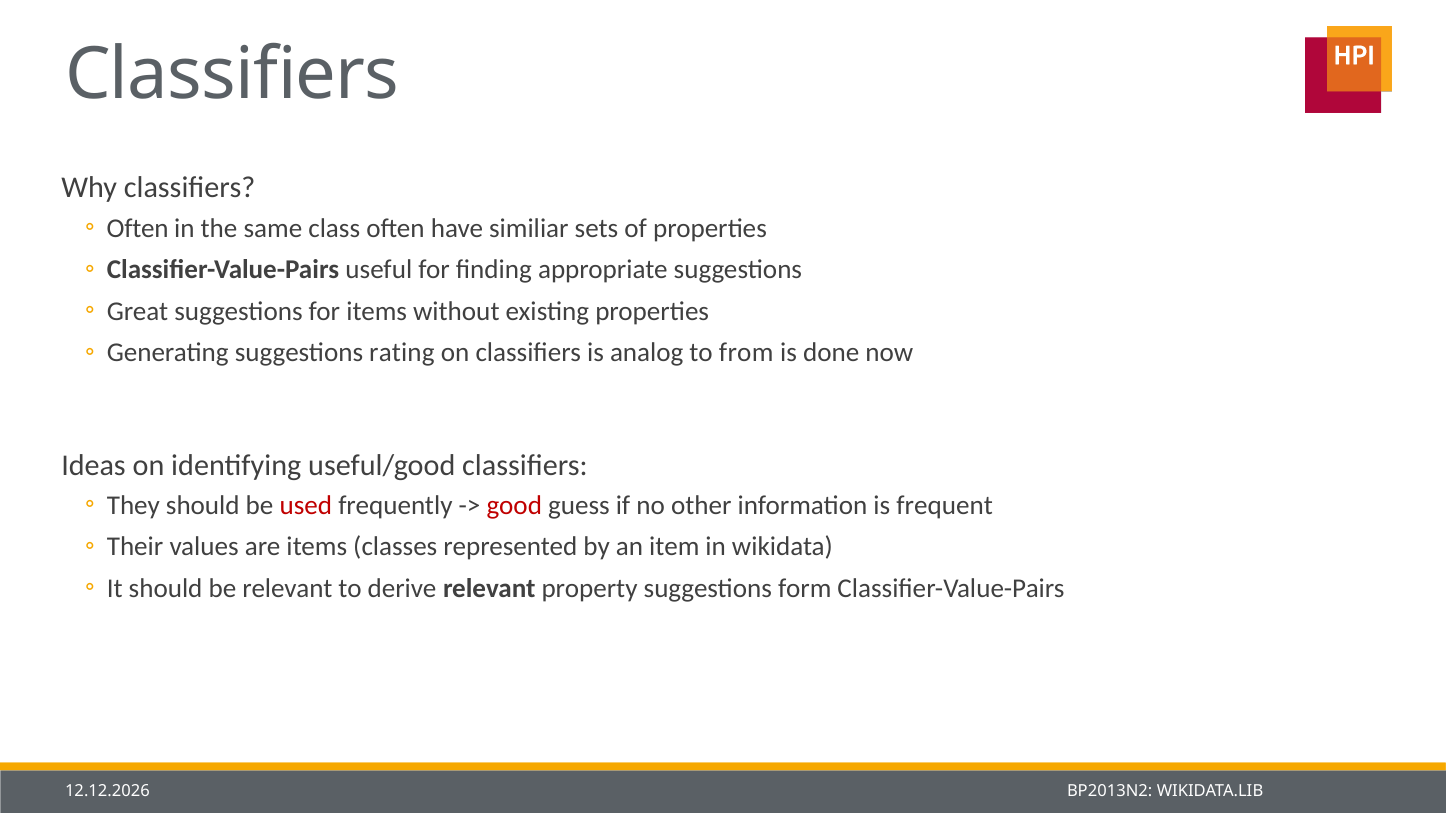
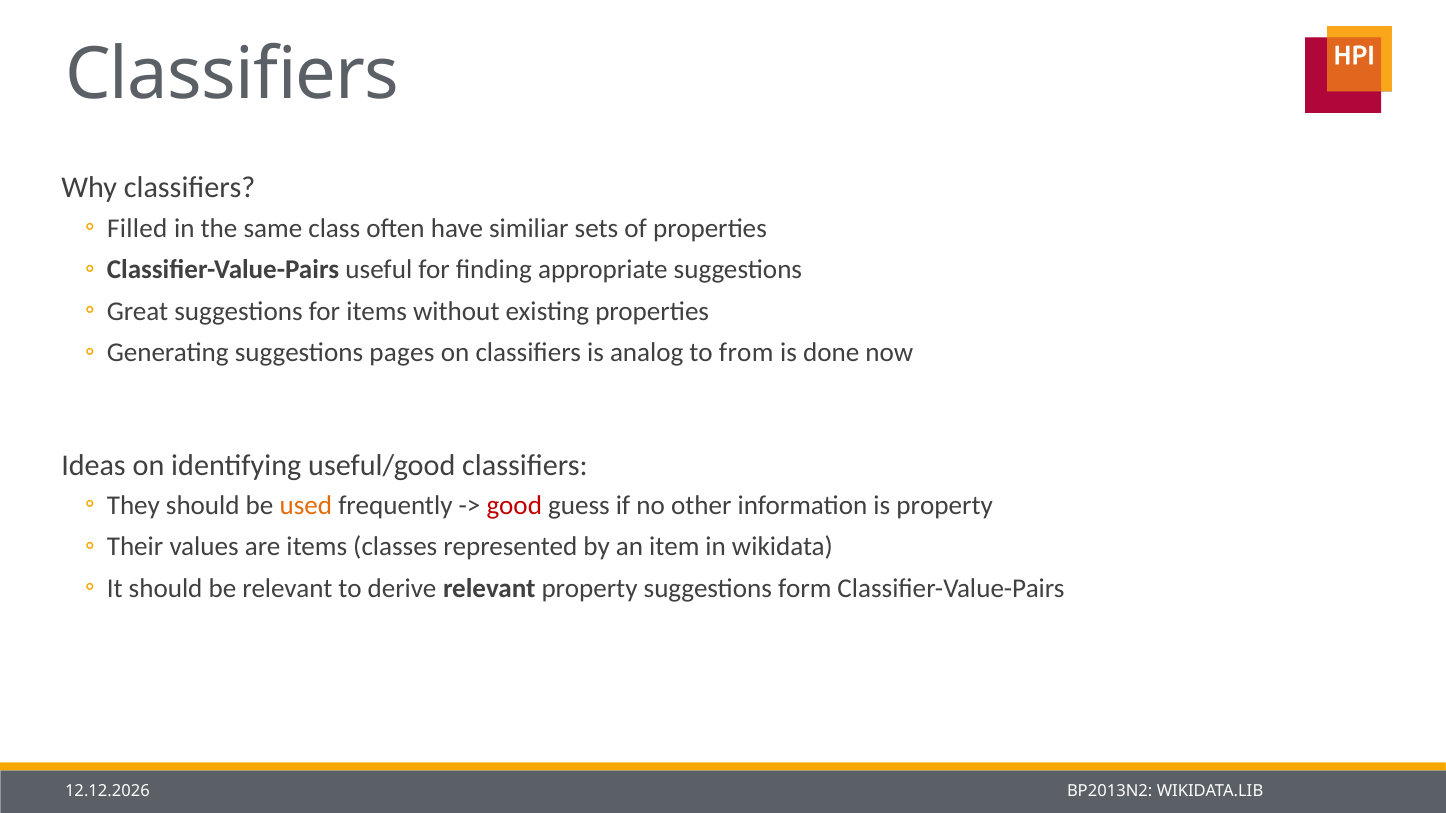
Often at (138, 228): Often -> Filled
rating: rating -> pages
used colour: red -> orange
is frequent: frequent -> property
